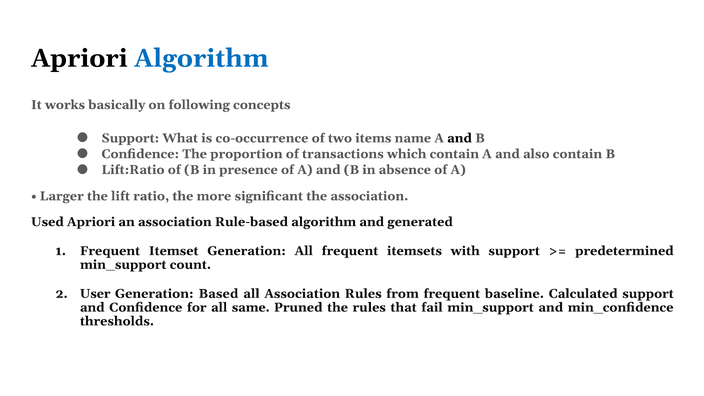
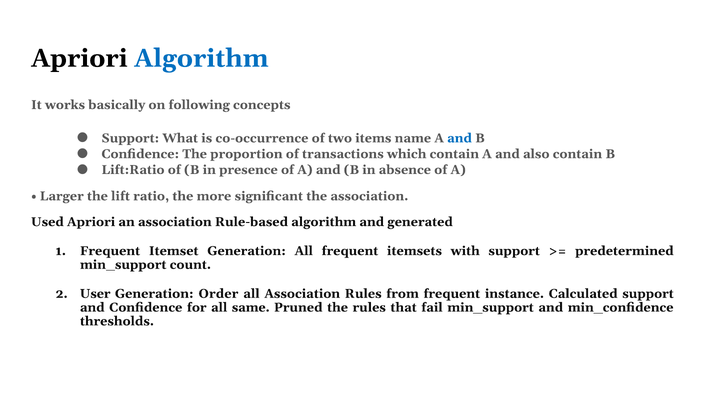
and at (460, 138) colour: black -> blue
Based: Based -> Order
baseline: baseline -> instance
